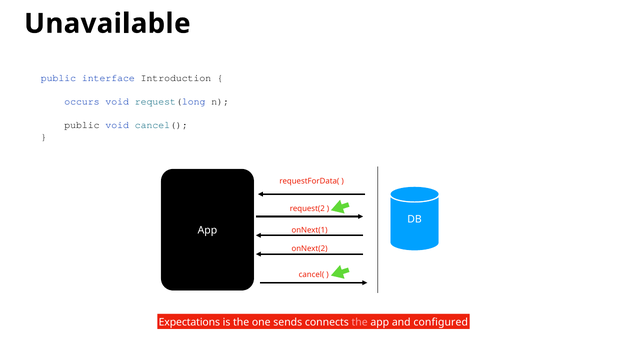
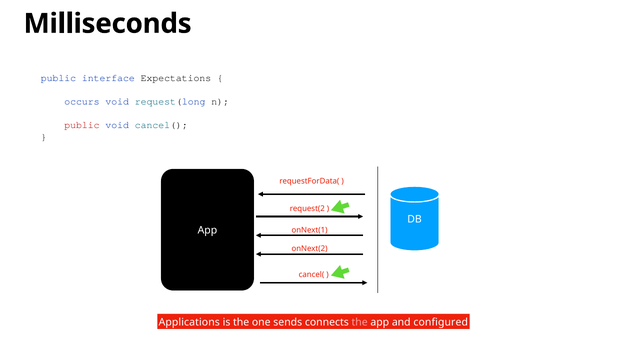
Unavailable: Unavailable -> Milliseconds
Introduction: Introduction -> Expectations
public at (82, 125) colour: black -> red
Expectations: Expectations -> Applications
